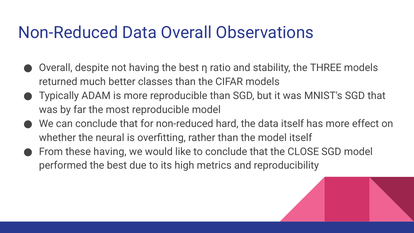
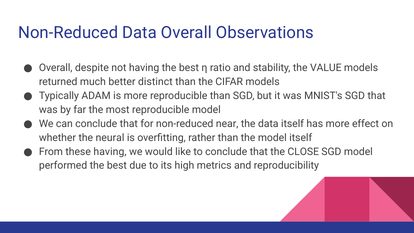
THREE: THREE -> VALUE
classes: classes -> distinct
hard: hard -> near
